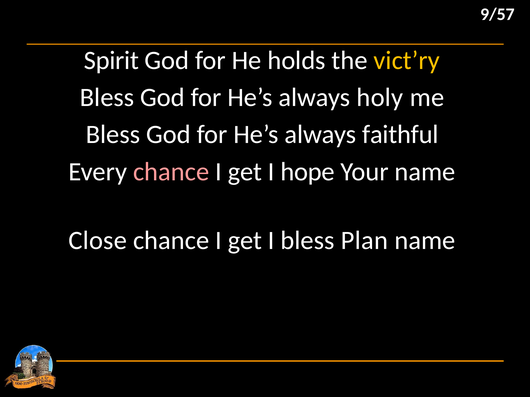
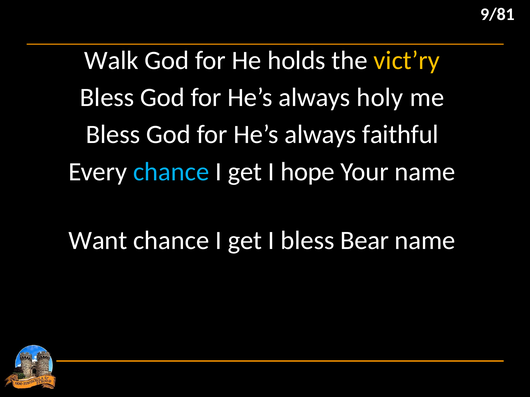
9/57: 9/57 -> 9/81
Spirit: Spirit -> Walk
chance at (171, 172) colour: pink -> light blue
Close: Close -> Want
Plan: Plan -> Bear
